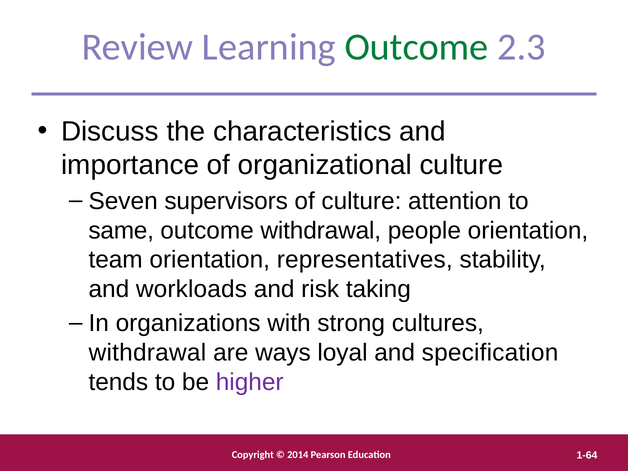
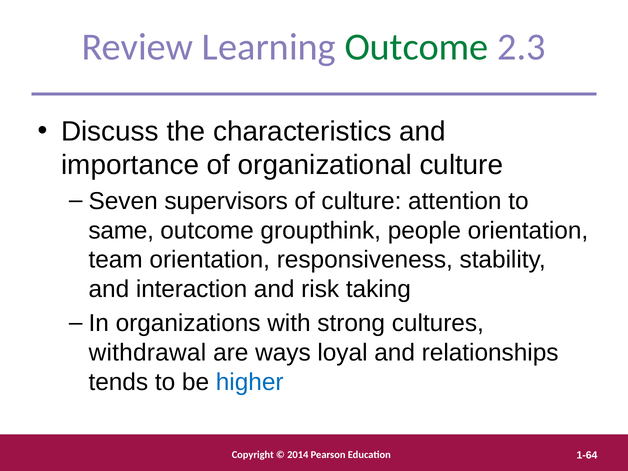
outcome withdrawal: withdrawal -> groupthink
representatives: representatives -> responsiveness
workloads: workloads -> interaction
specification: specification -> relationships
higher colour: purple -> blue
